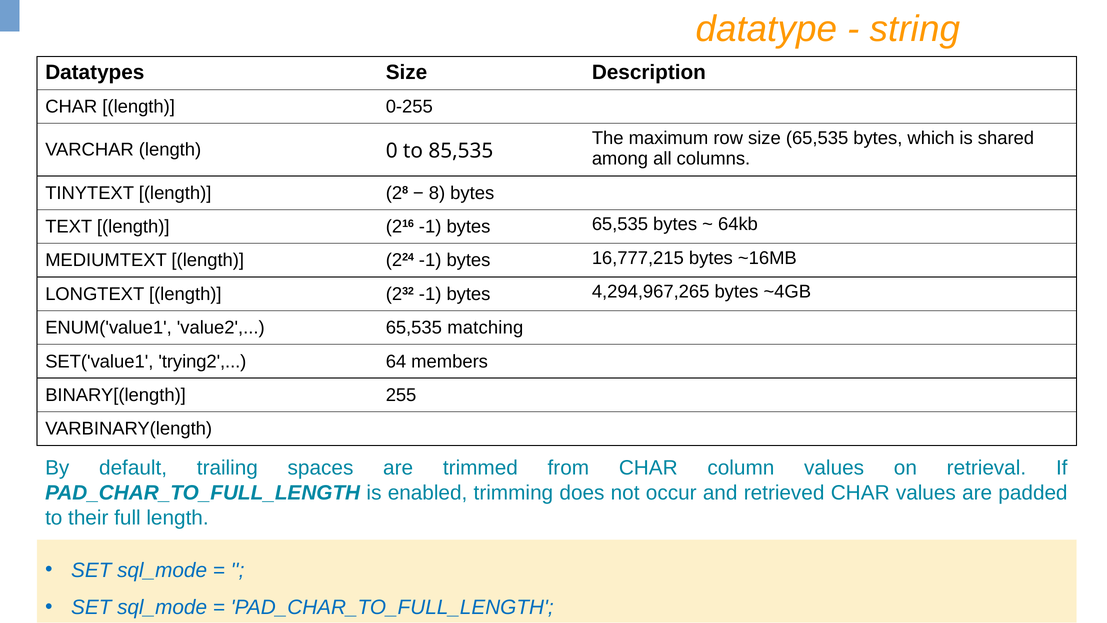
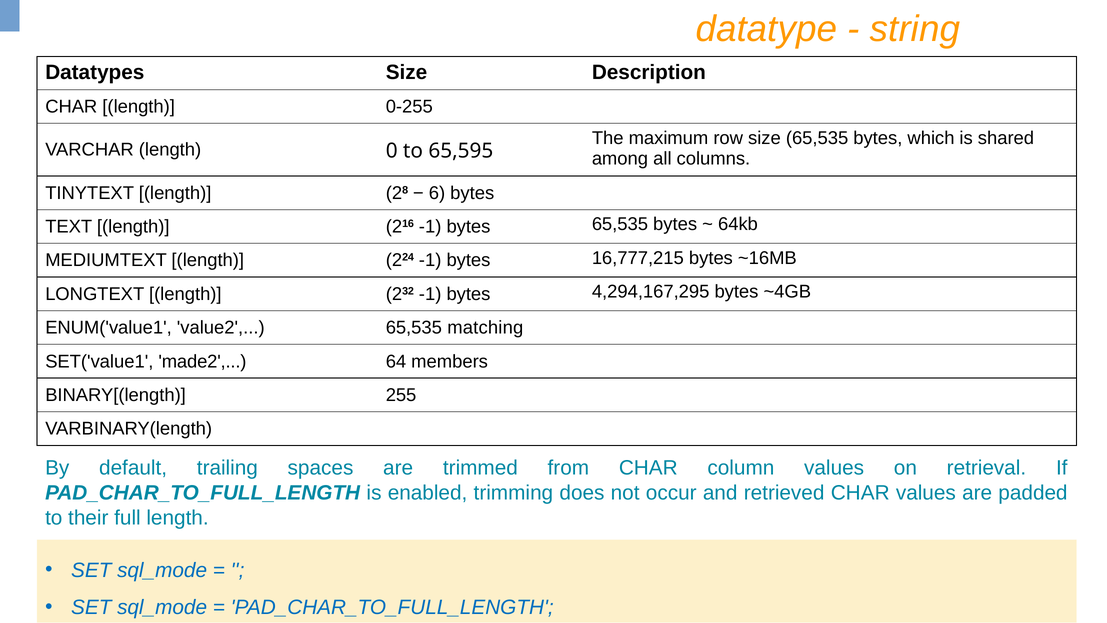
85,535: 85,535 -> 65,595
8: 8 -> 6
4,294,967,265: 4,294,967,265 -> 4,294,167,295
trying2: trying2 -> made2
